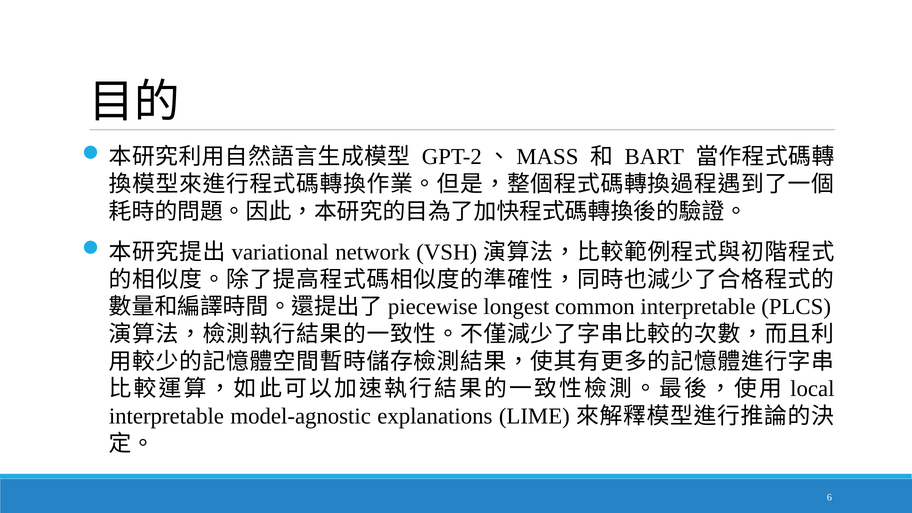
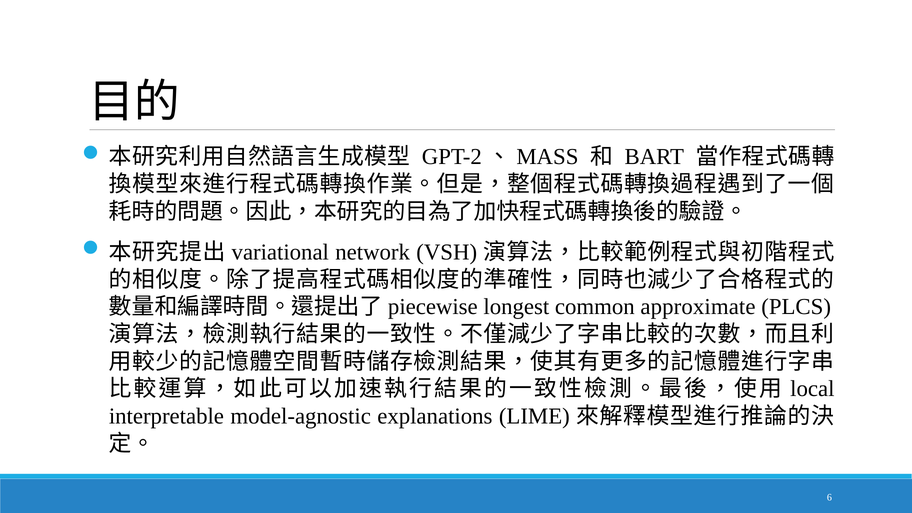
common interpretable: interpretable -> approximate
